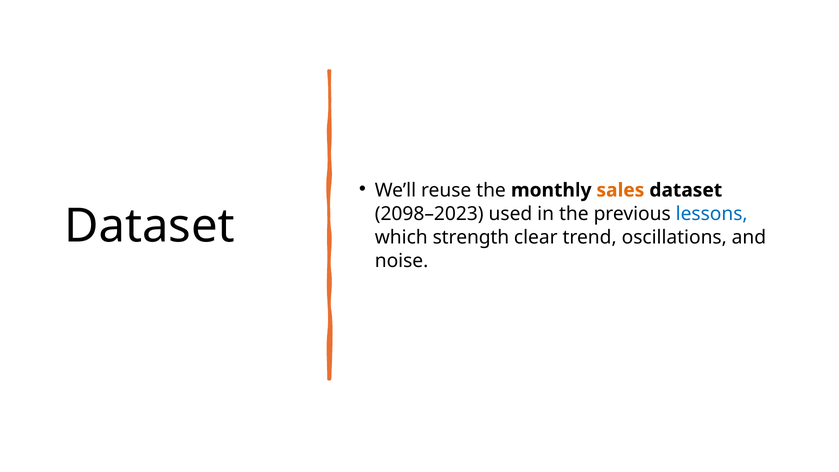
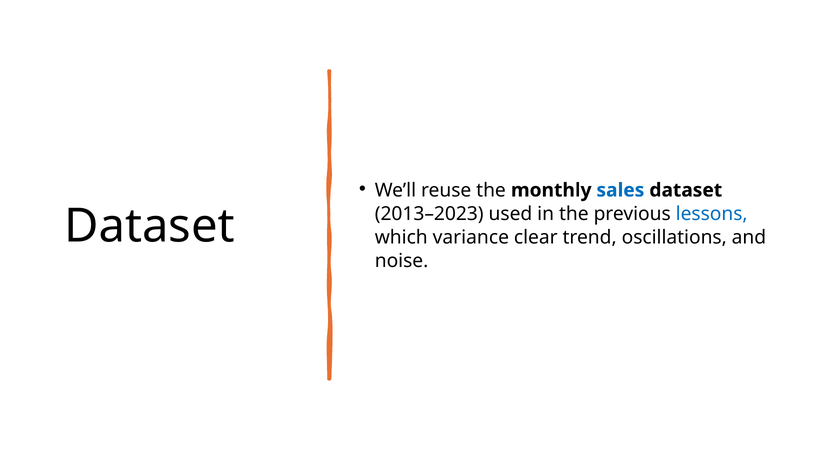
sales colour: orange -> blue
2098–2023: 2098–2023 -> 2013–2023
strength: strength -> variance
